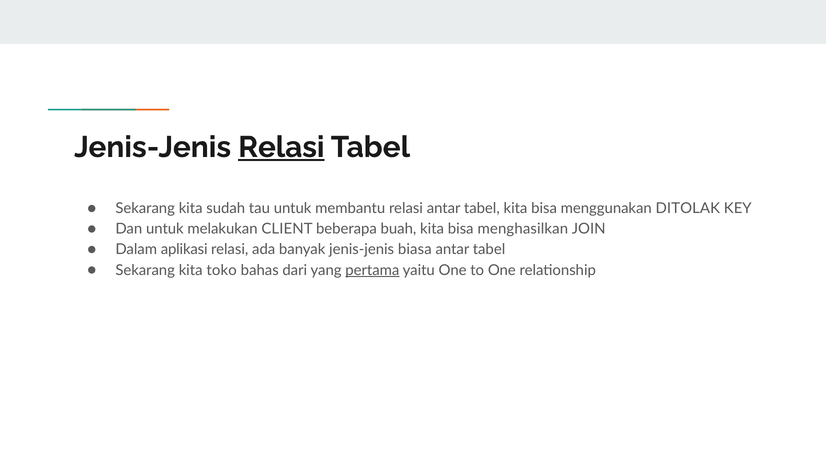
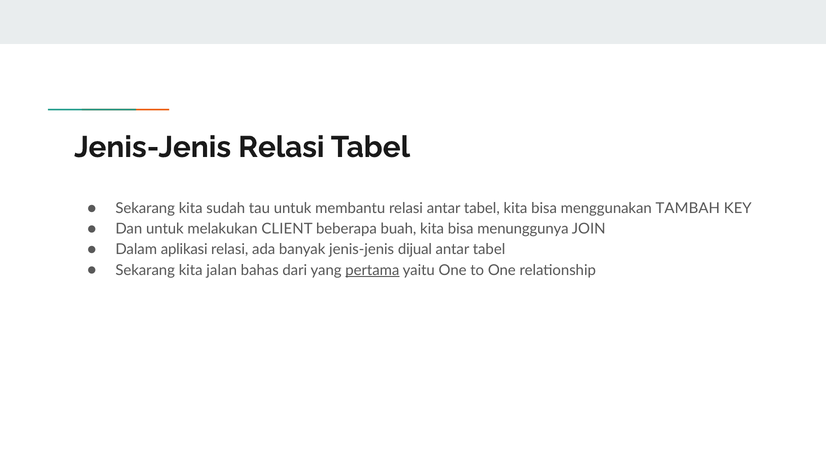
Relasi at (281, 147) underline: present -> none
DITOLAK: DITOLAK -> TAMBAH
menghasilkan: menghasilkan -> menunggunya
biasa: biasa -> dijual
toko: toko -> jalan
